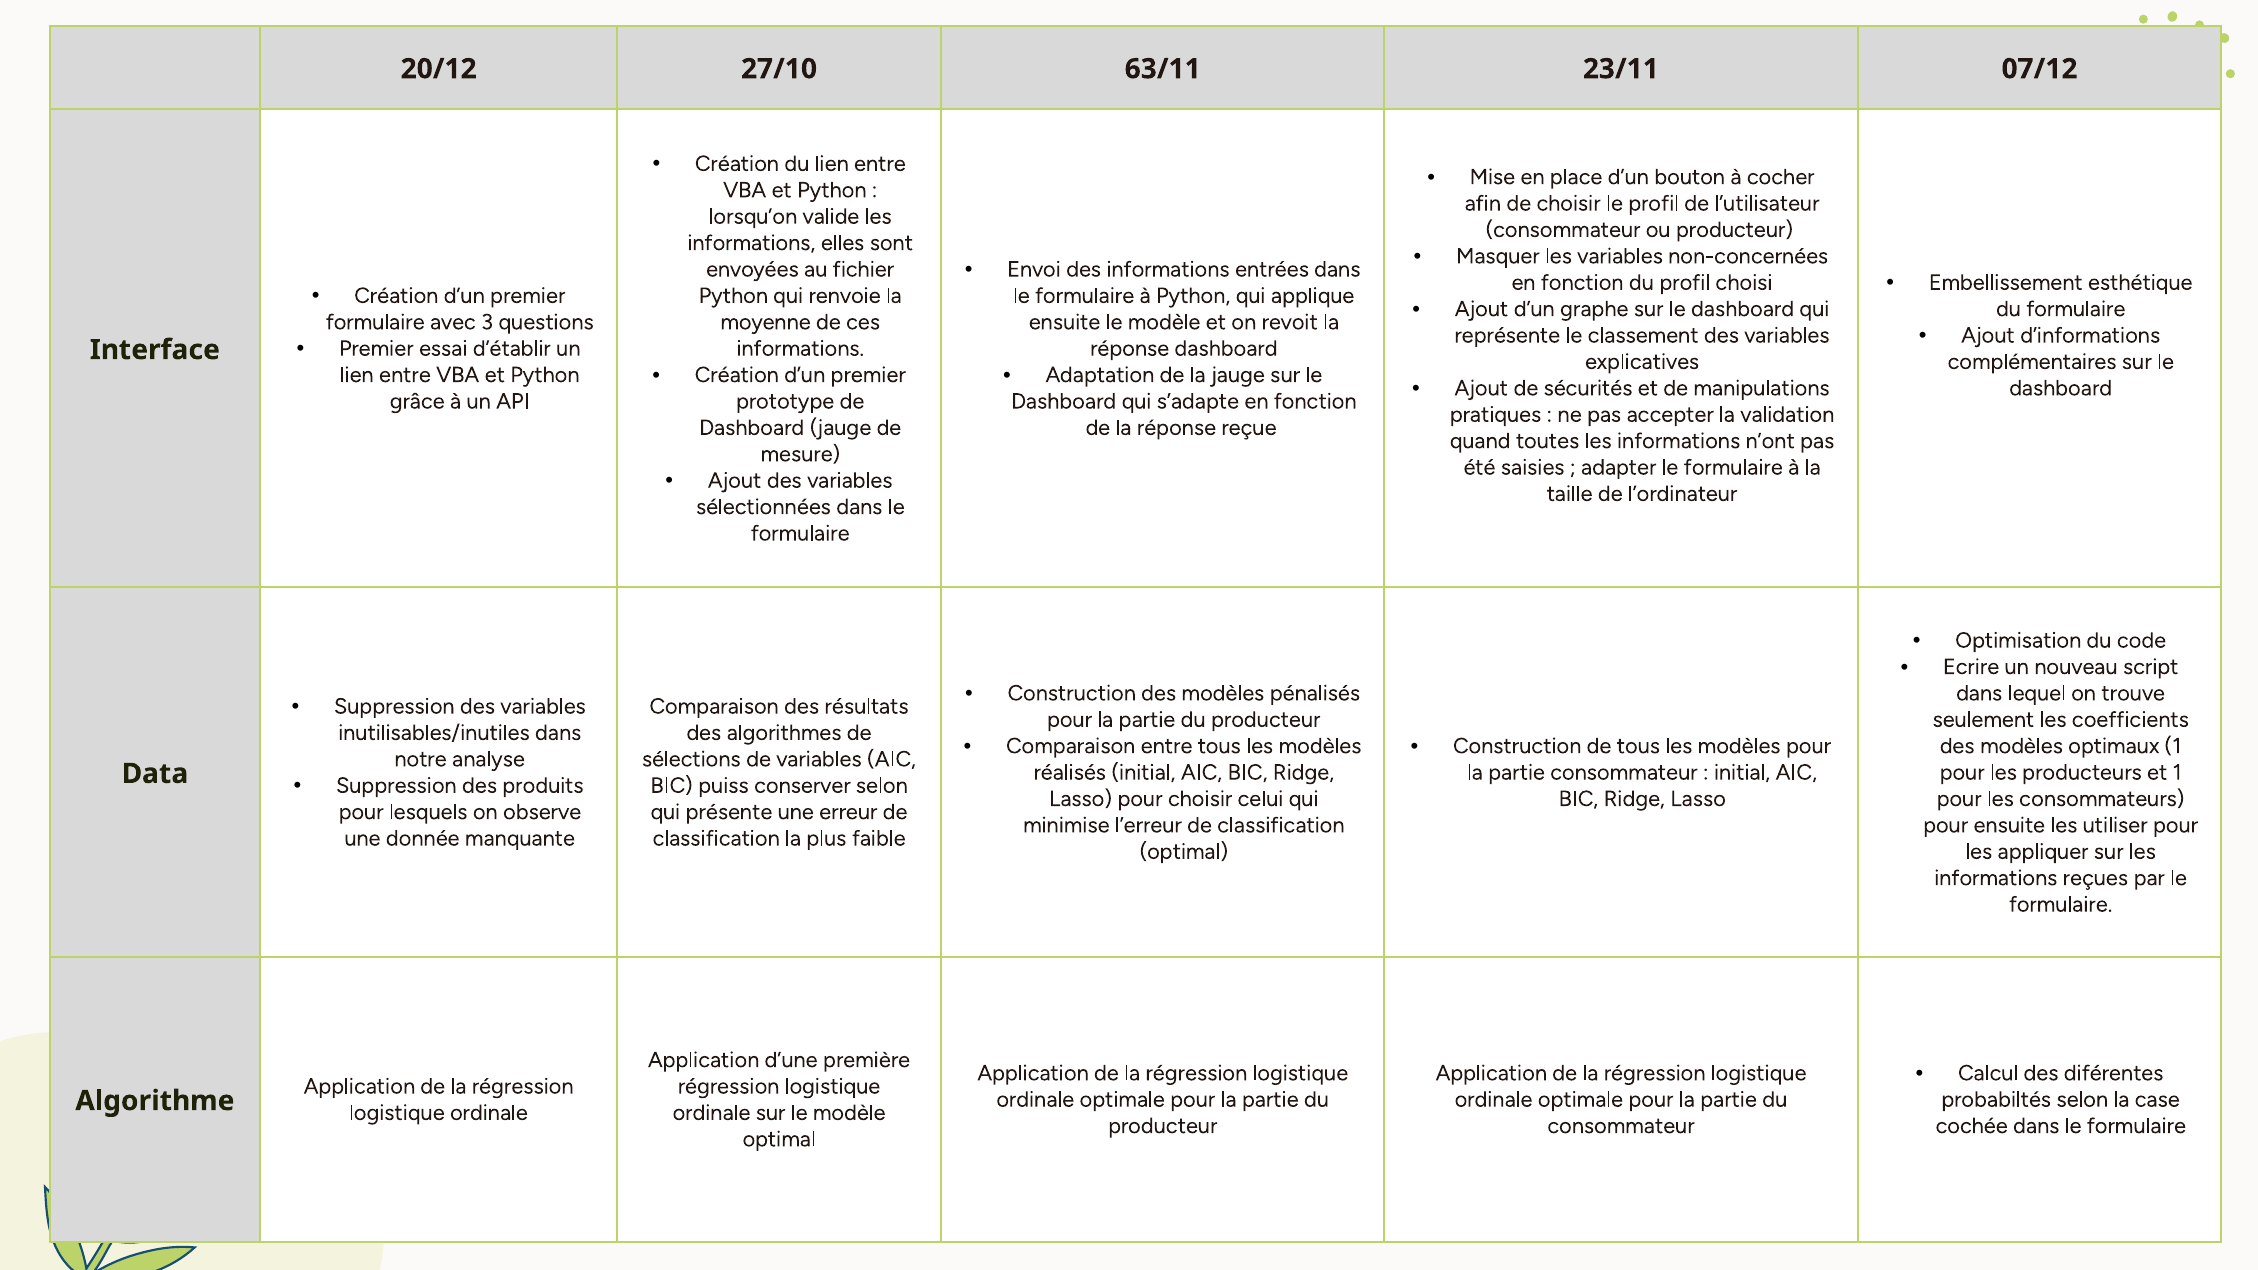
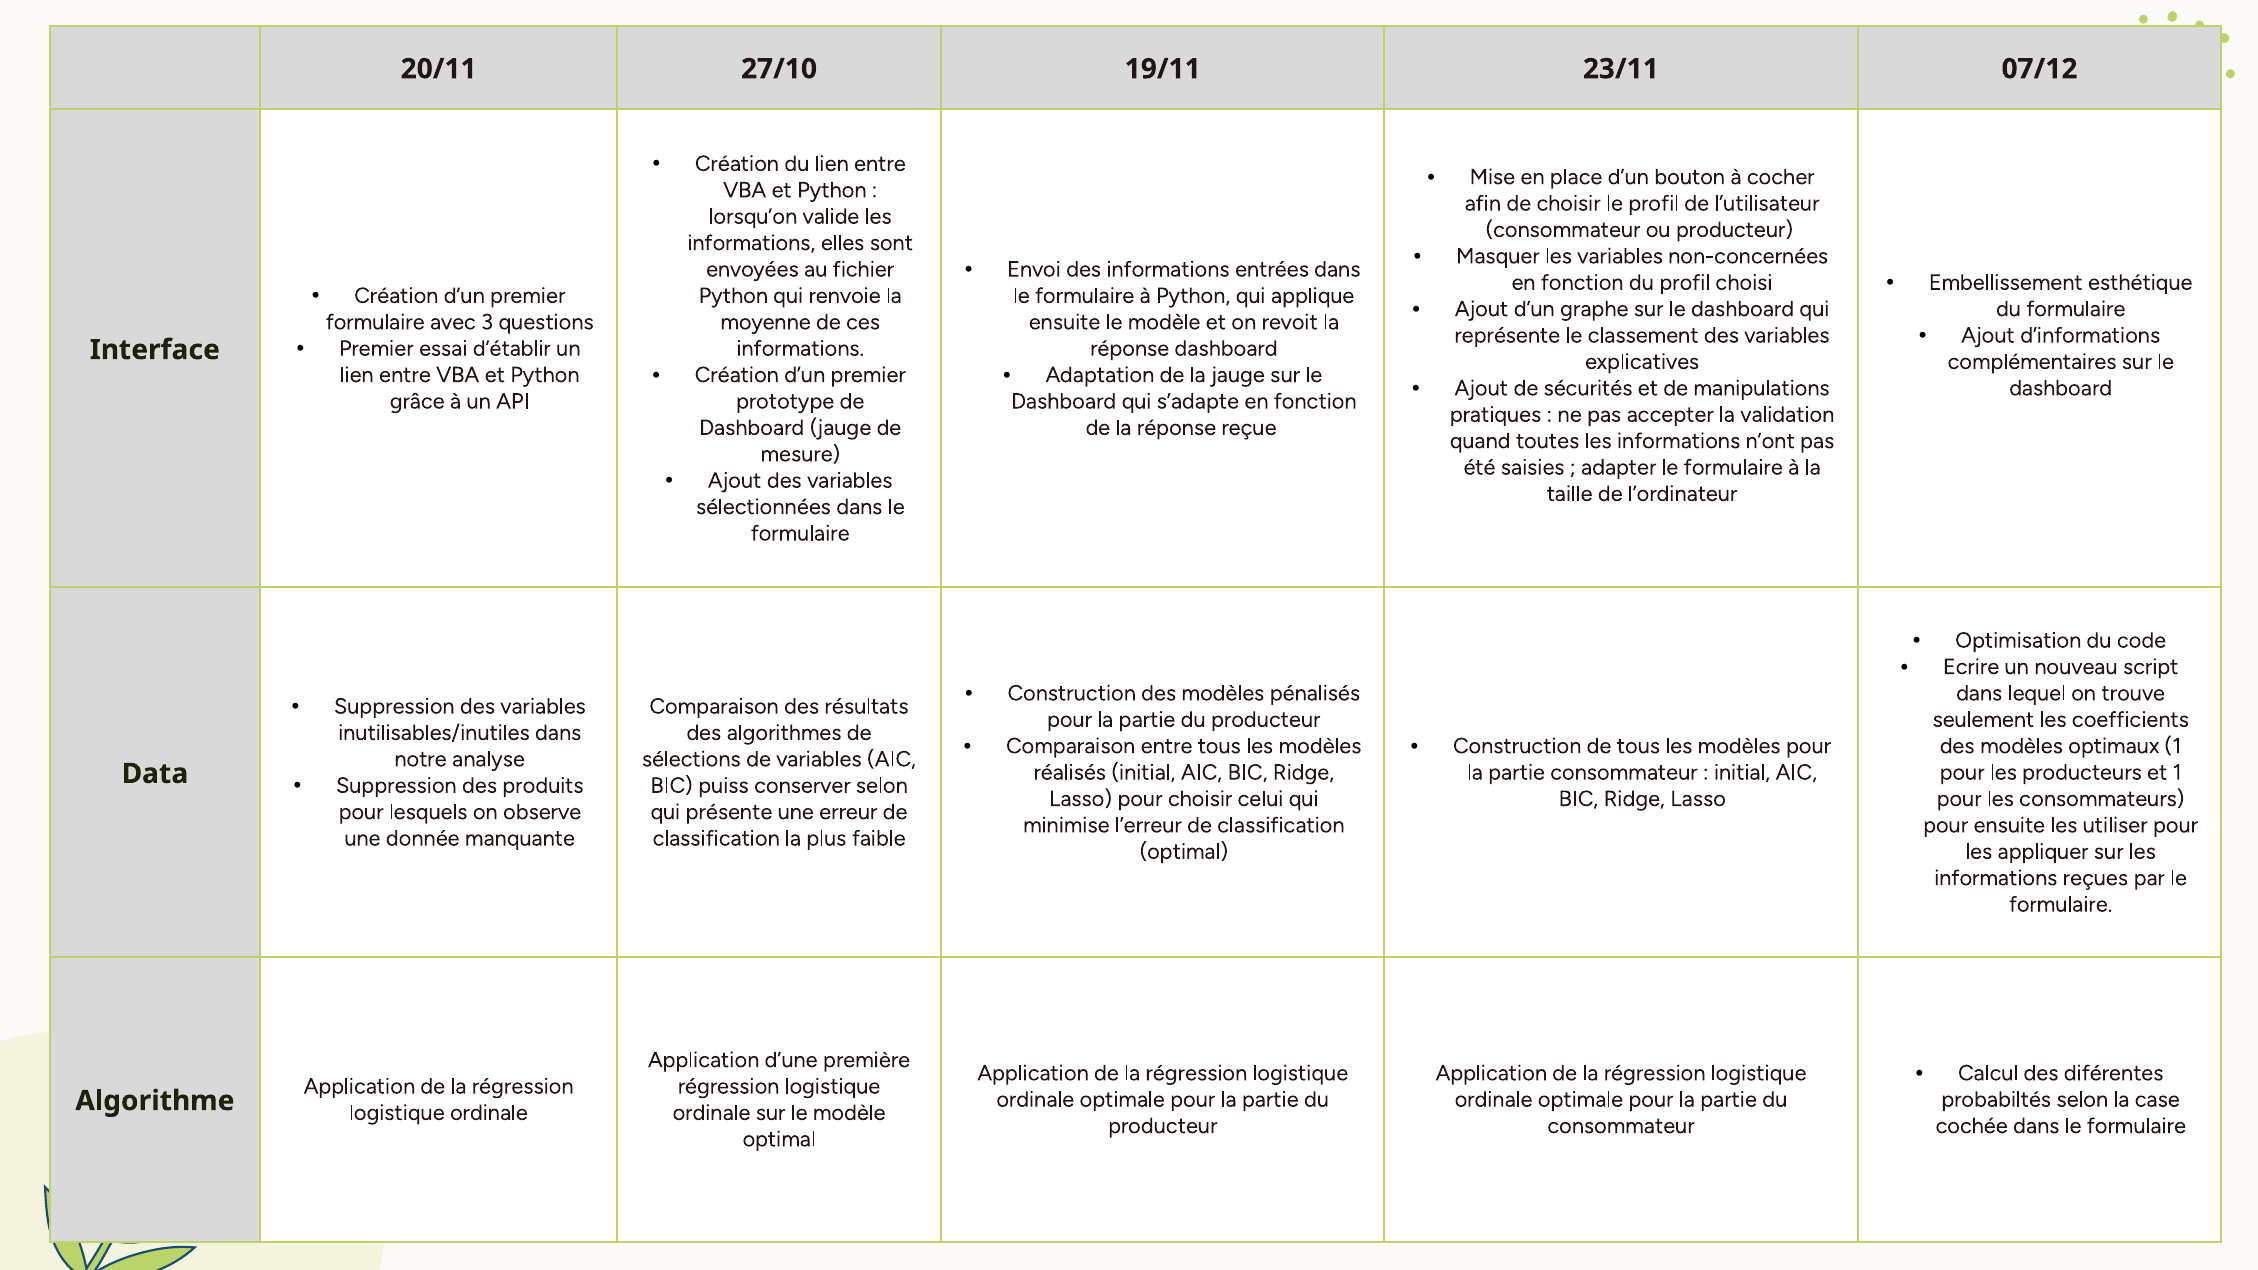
20/12: 20/12 -> 20/11
63/11: 63/11 -> 19/11
